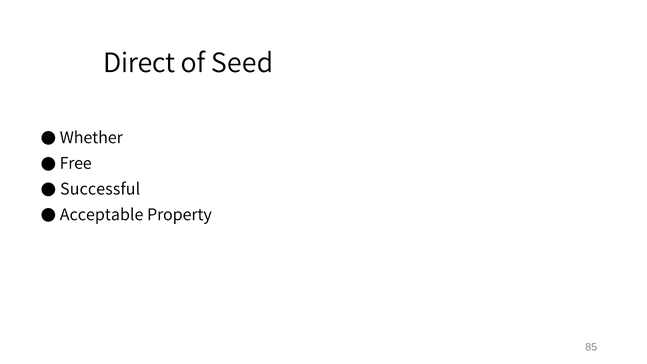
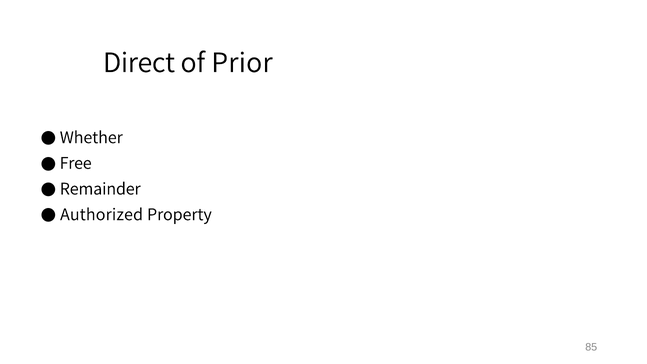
Seed: Seed -> Prior
Successful: Successful -> Remainder
Acceptable: Acceptable -> Authorized
